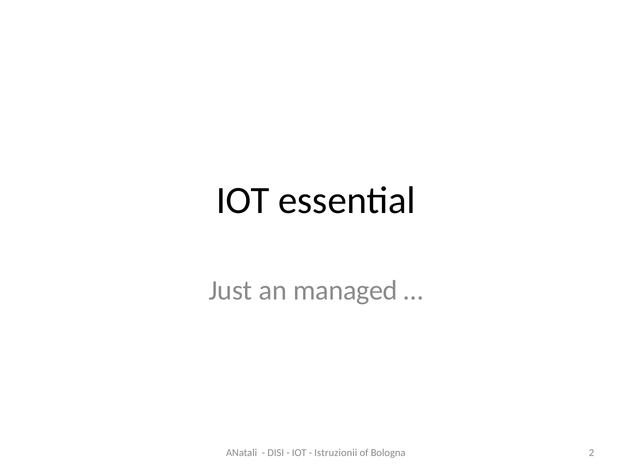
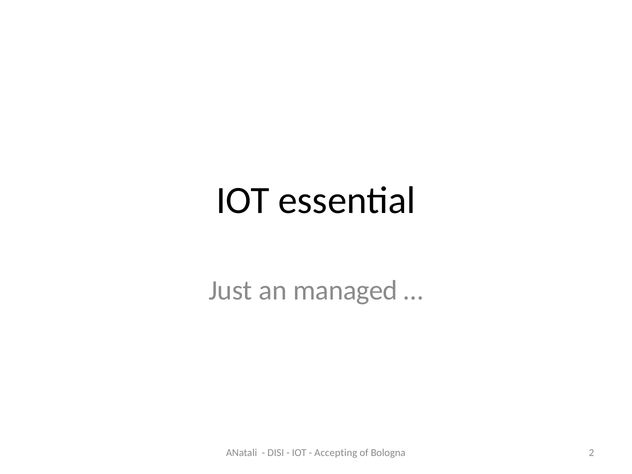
Istruzionii: Istruzionii -> Accepting
